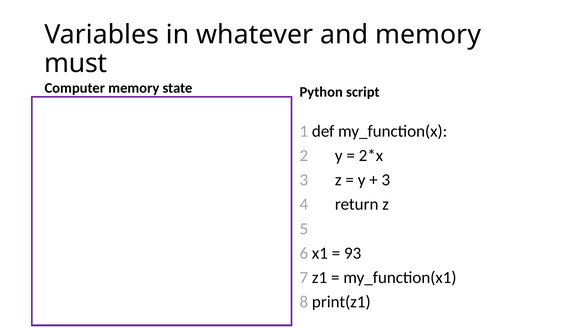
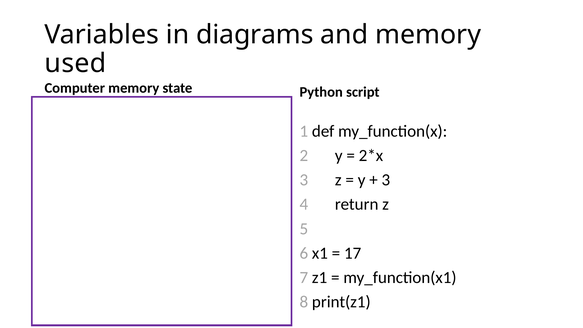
in whatever: whatever -> diagrams
must: must -> used
93: 93 -> 17
